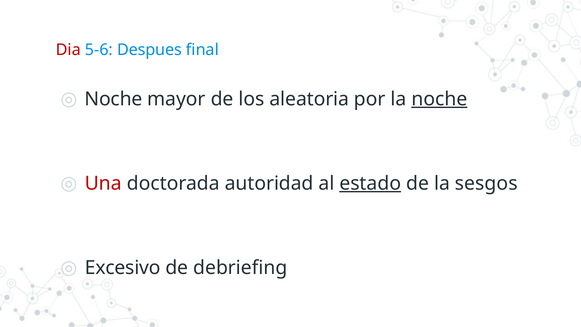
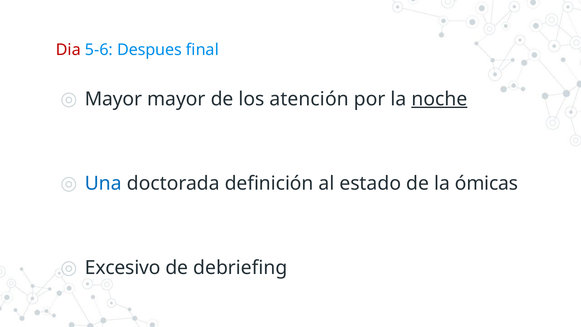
Noche at (114, 99): Noche -> Mayor
aleatoria: aleatoria -> atención
Una colour: red -> blue
autoridad: autoridad -> definición
estado underline: present -> none
sesgos: sesgos -> ómicas
